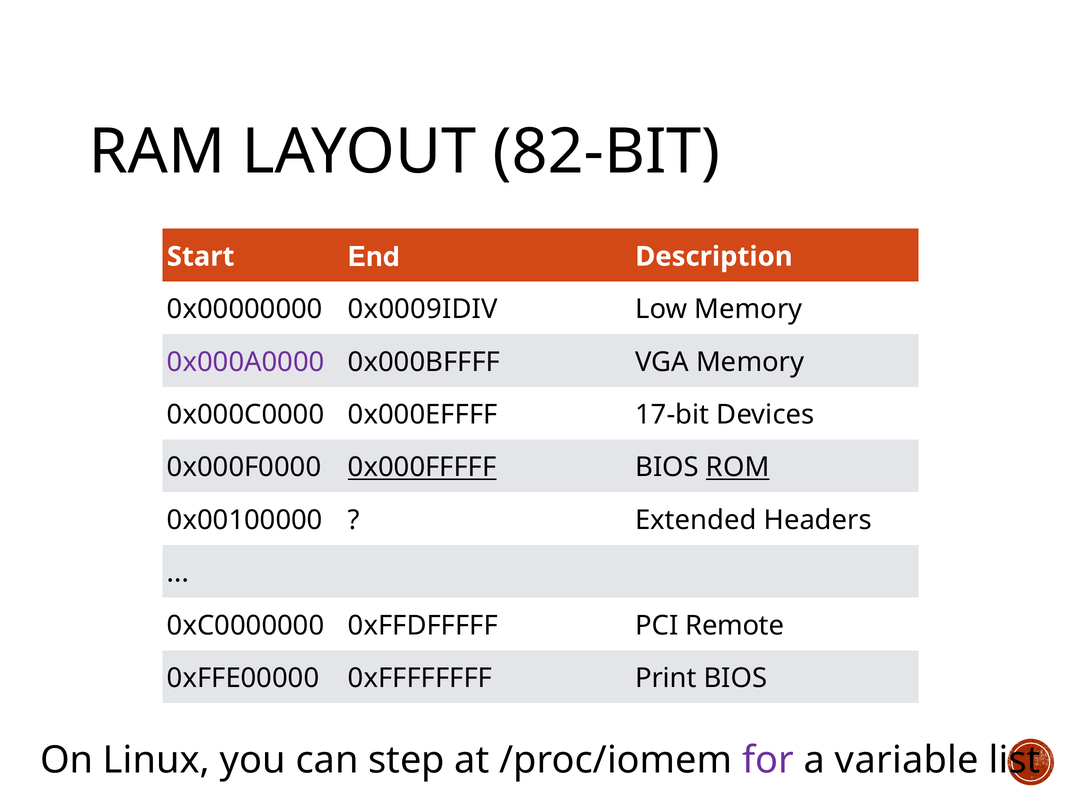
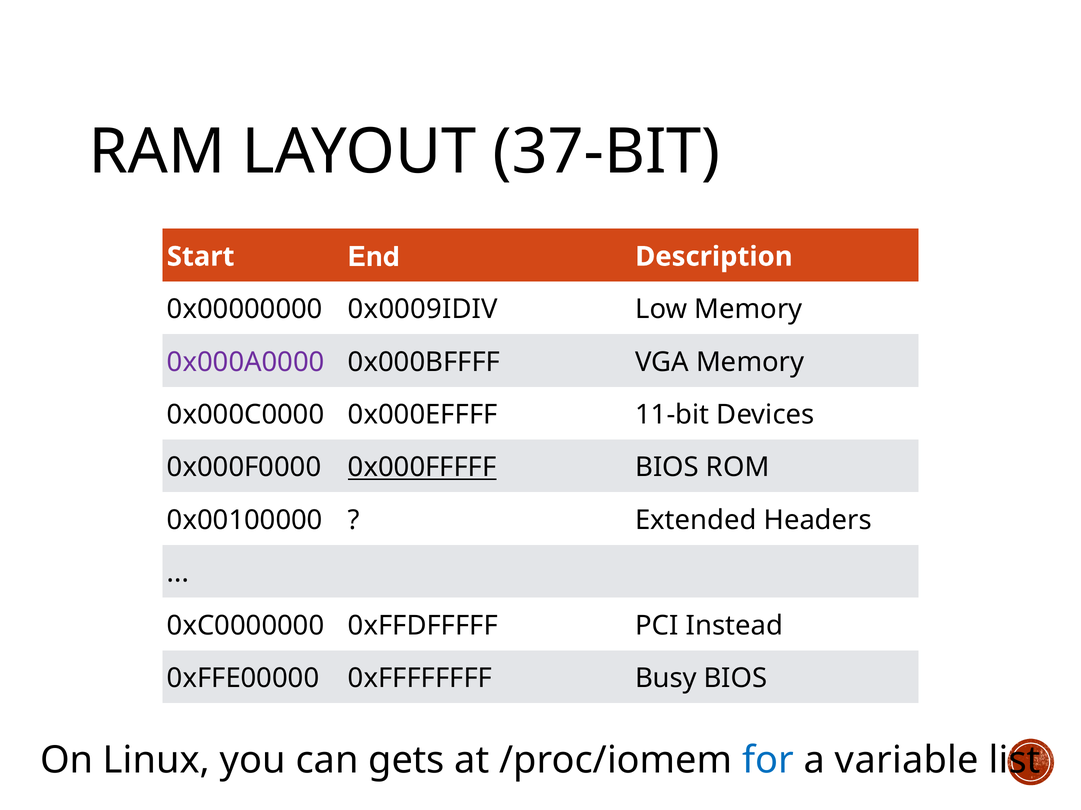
82-BIT: 82-BIT -> 37-BIT
17-bit: 17-bit -> 11-bit
ROM underline: present -> none
Remote: Remote -> Instead
Print: Print -> Busy
step: step -> gets
for colour: purple -> blue
